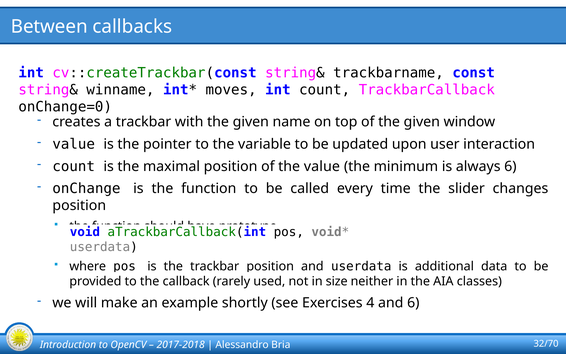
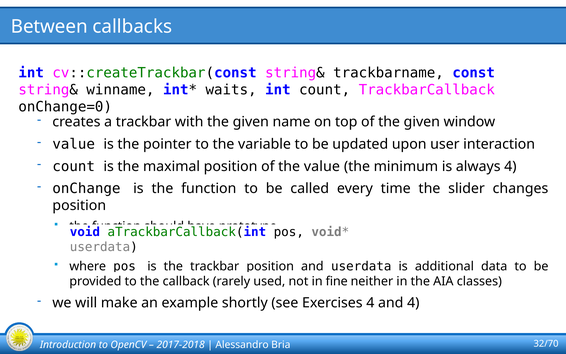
moves: moves -> waits
always 6: 6 -> 4
size: size -> fine
and 6: 6 -> 4
